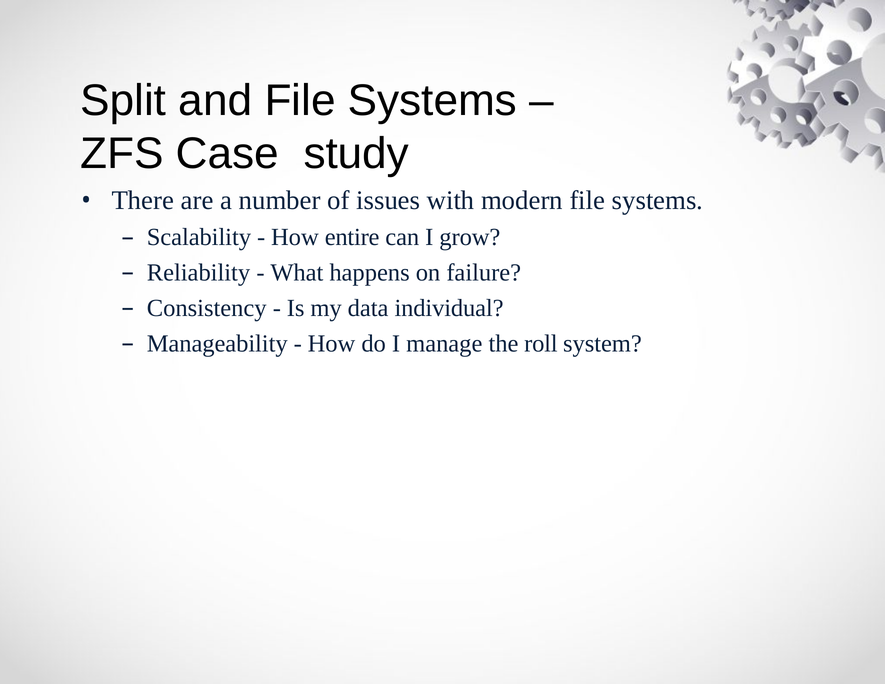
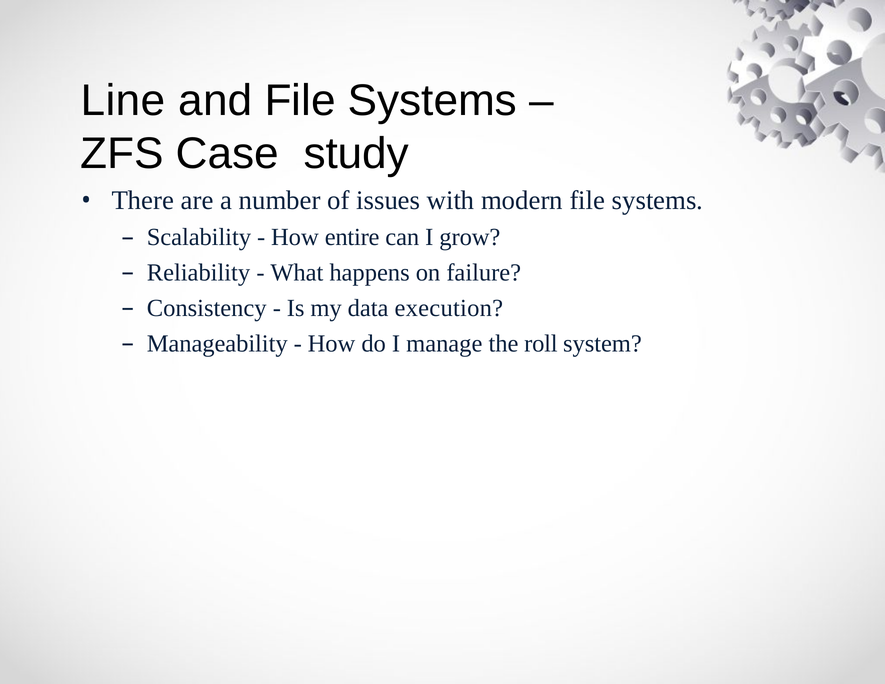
Split: Split -> Line
individual: individual -> execution
